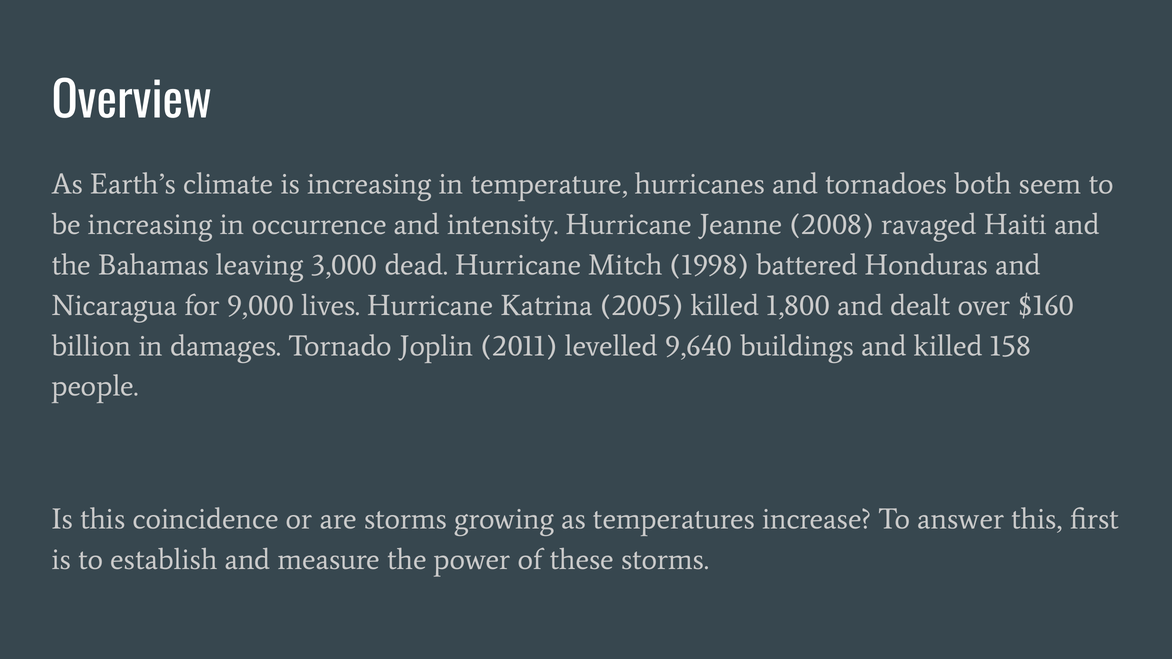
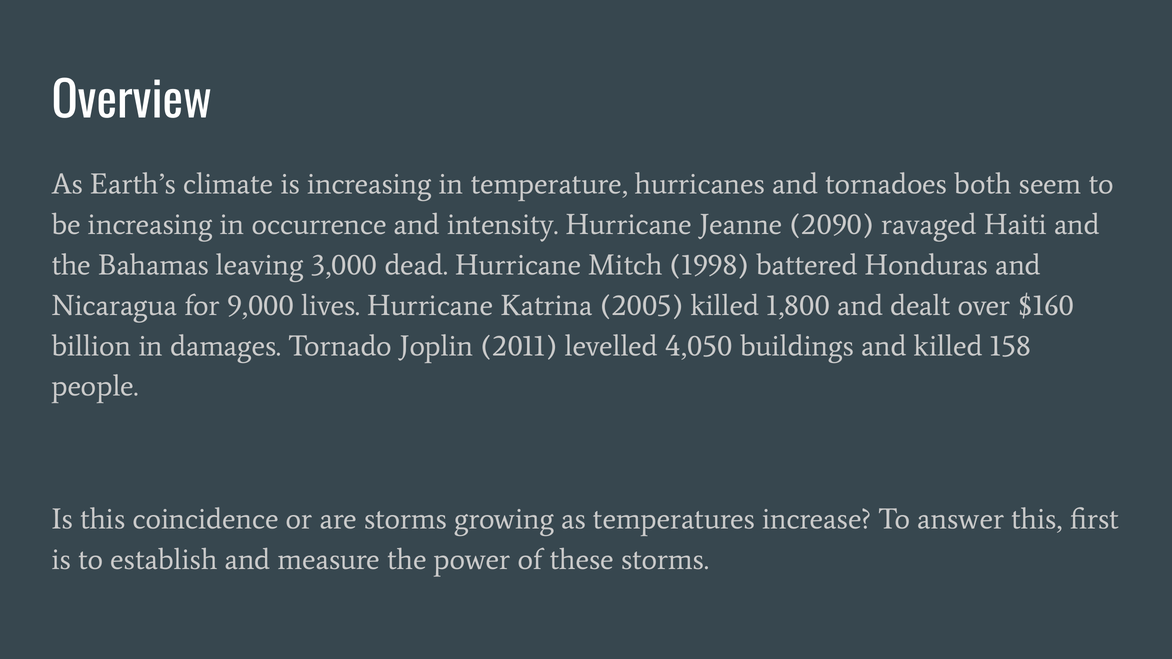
2008: 2008 -> 2090
9,640: 9,640 -> 4,050
